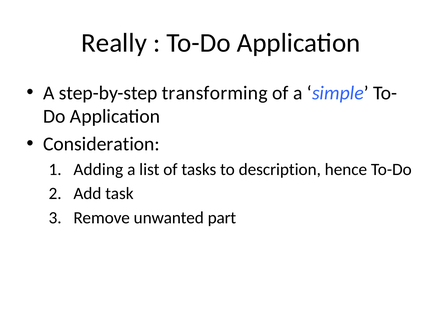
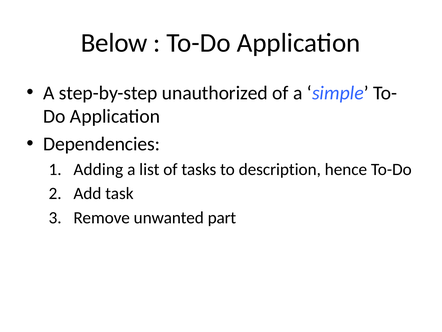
Really: Really -> Below
transforming: transforming -> unauthorized
Consideration: Consideration -> Dependencies
